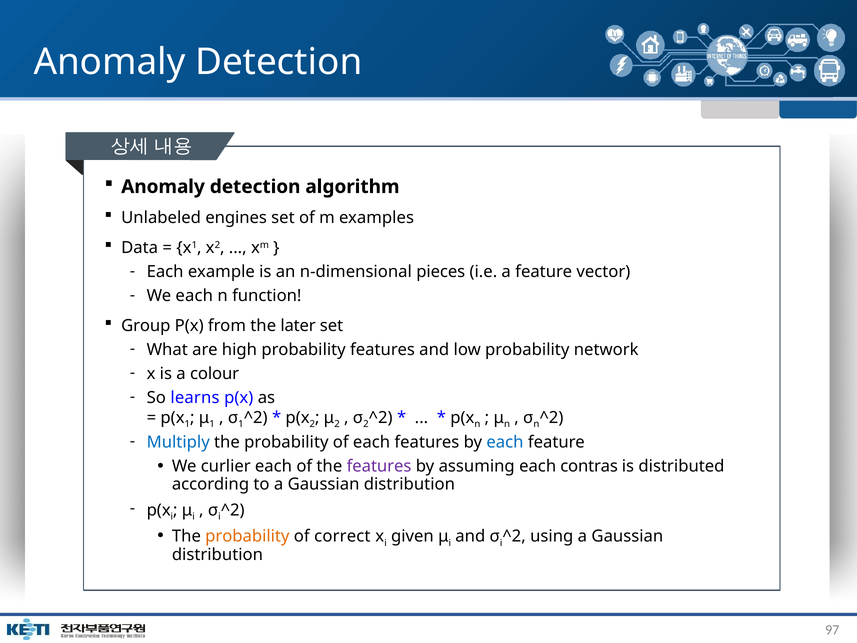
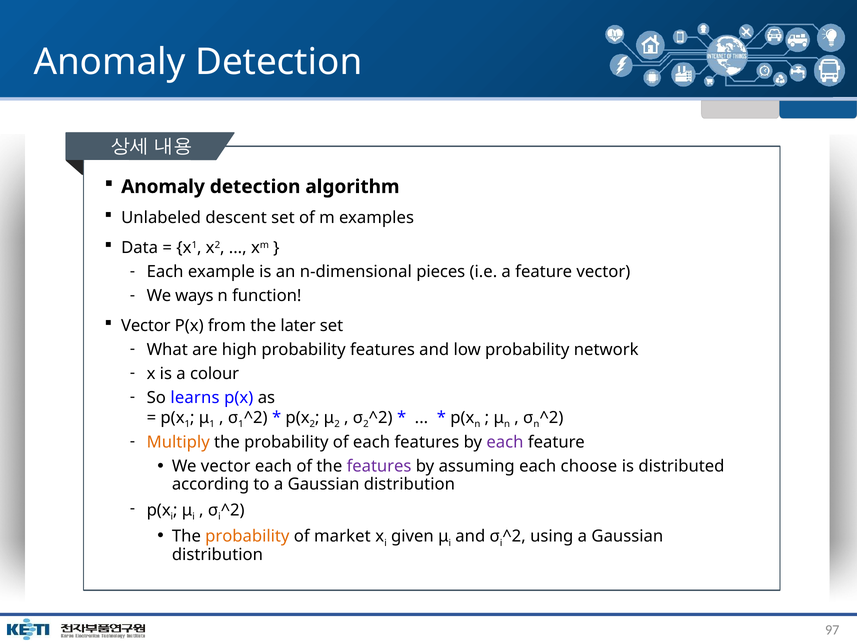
engines: engines -> descent
We each: each -> ways
Group at (146, 326): Group -> Vector
Multiply colour: blue -> orange
each at (505, 442) colour: blue -> purple
We curlier: curlier -> vector
contras: contras -> choose
correct: correct -> market
